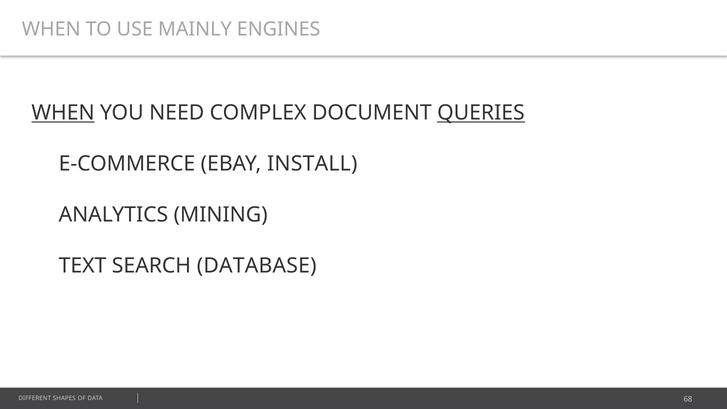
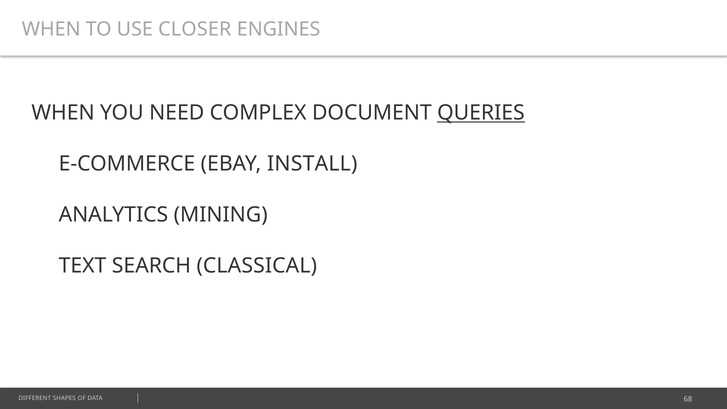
MAINLY: MAINLY -> CLOSER
WHEN at (63, 113) underline: present -> none
DATABASE: DATABASE -> CLASSICAL
